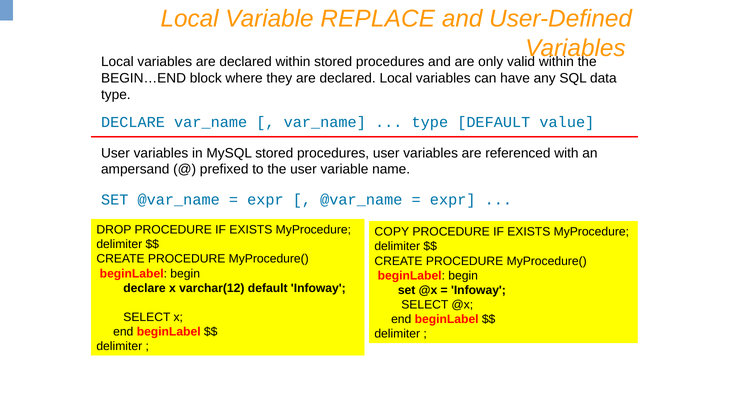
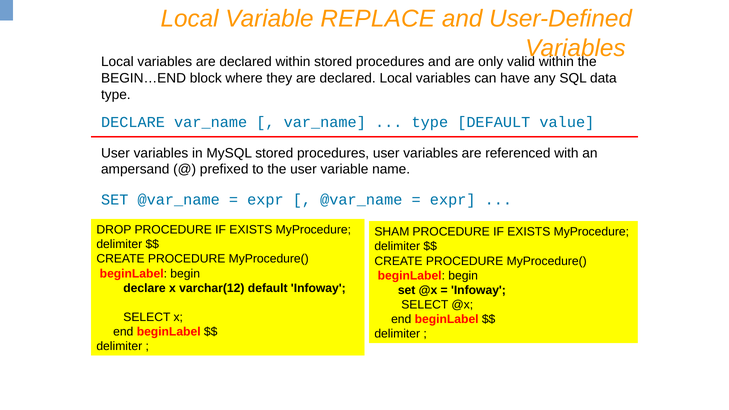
COPY: COPY -> SHAM
